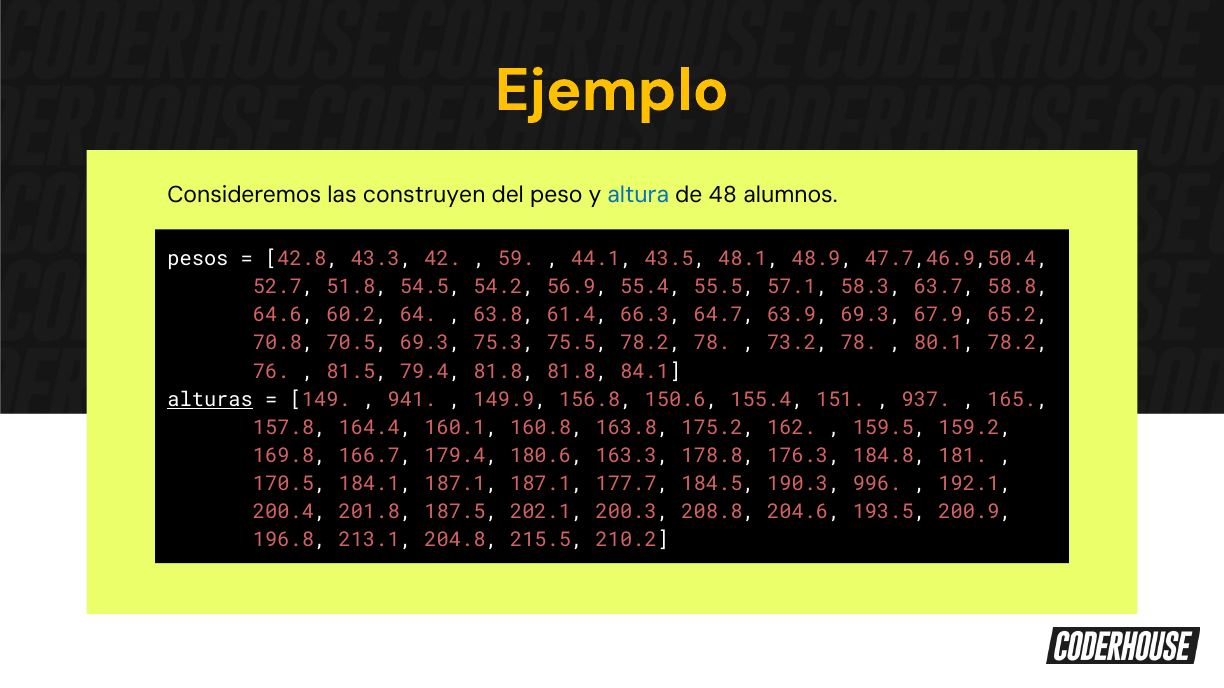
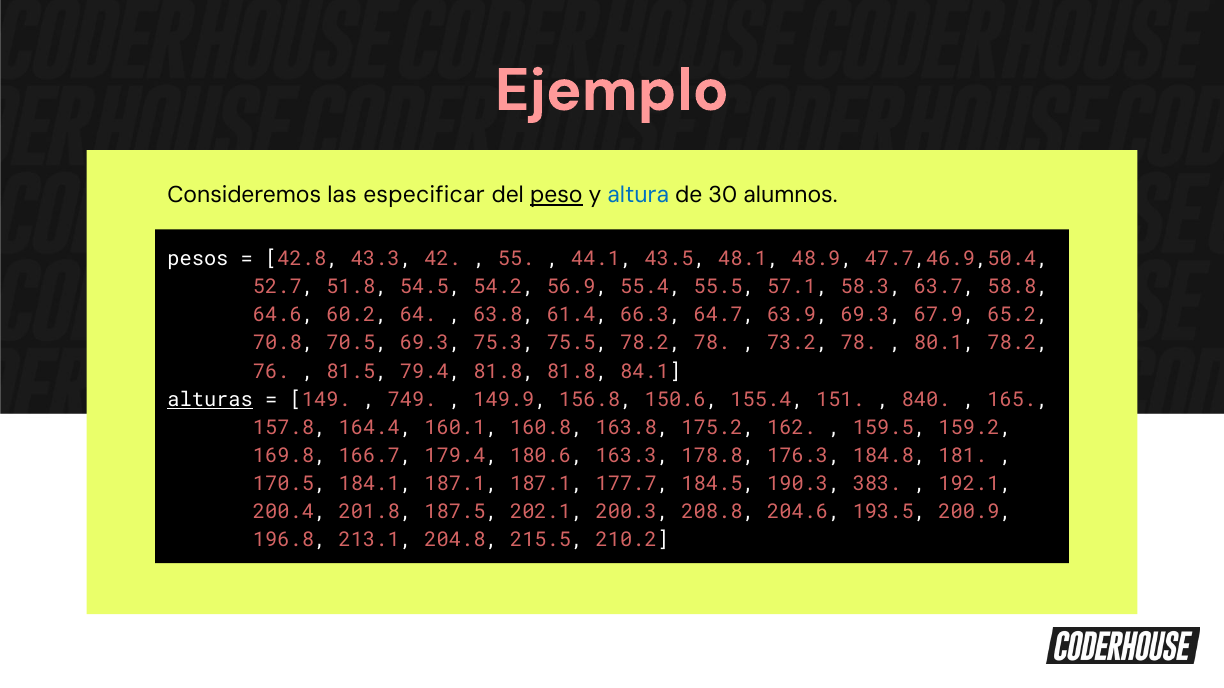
Ejemplo colour: yellow -> pink
construyen: construyen -> especificar
peso underline: none -> present
48: 48 -> 30
59: 59 -> 55
941: 941 -> 749
937: 937 -> 840
996: 996 -> 383
